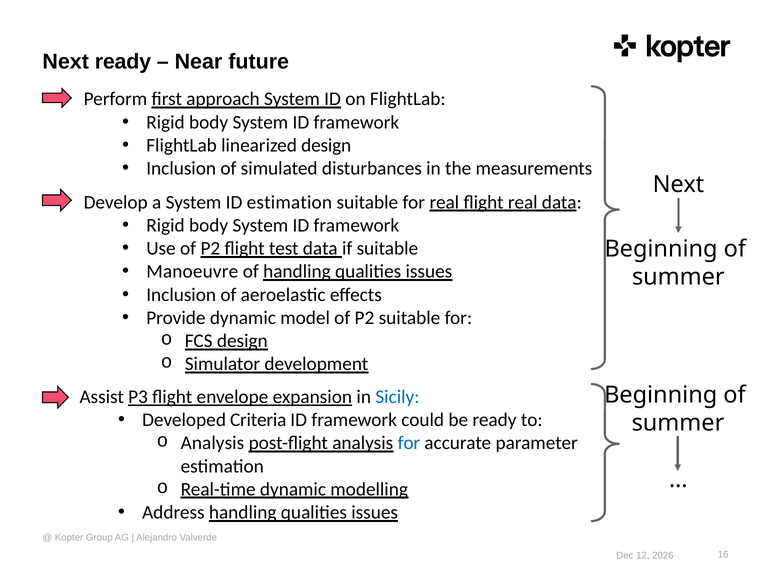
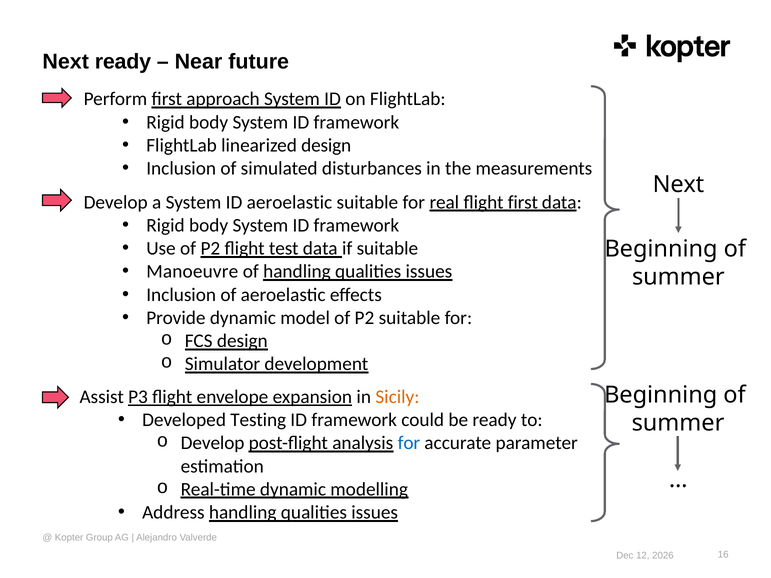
ID estimation: estimation -> aeroelastic
flight real: real -> first
Sicily colour: blue -> orange
Criteria: Criteria -> Testing
Analysis at (212, 443): Analysis -> Develop
